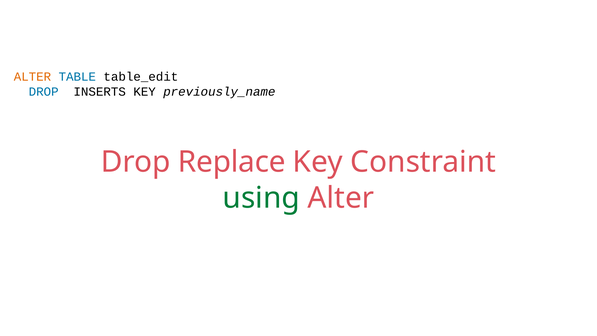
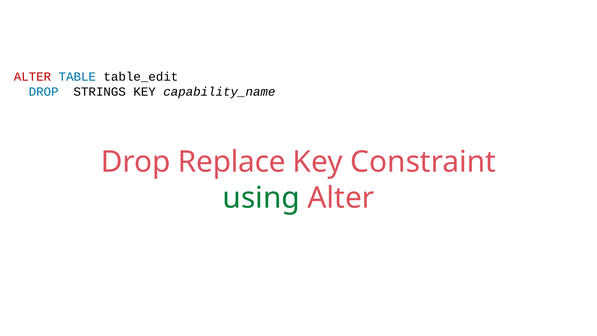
ALTER at (32, 77) colour: orange -> red
INSERTS: INSERTS -> STRINGS
previously_name: previously_name -> capability_name
